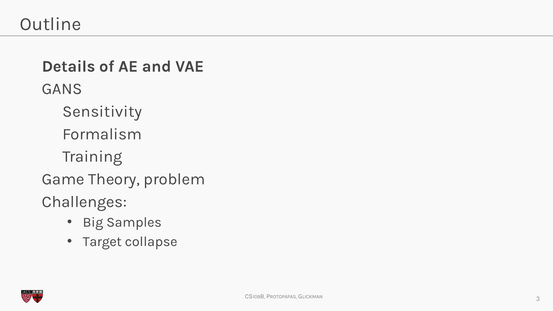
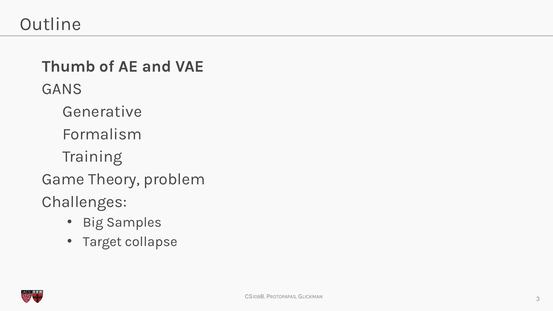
Details: Details -> Thumb
Sensitivity: Sensitivity -> Generative
